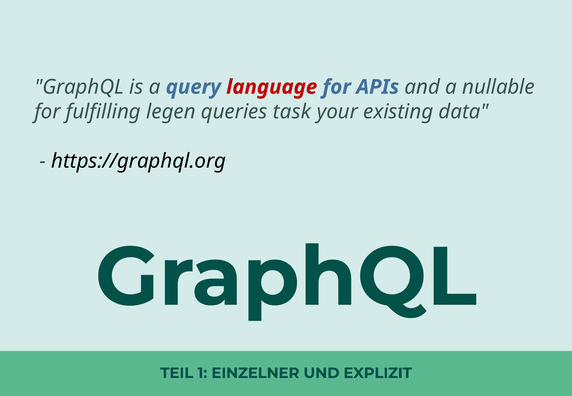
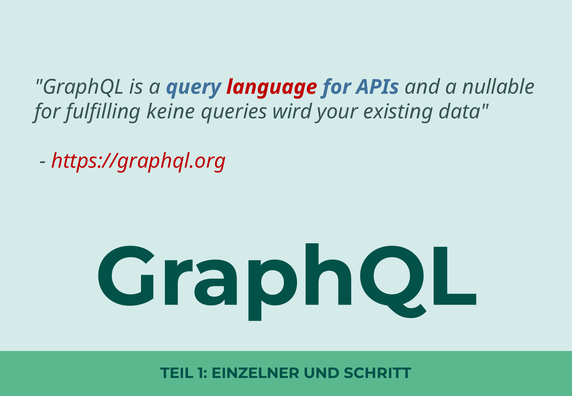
legen: legen -> keine
task: task -> wird
https://graphql.org colour: black -> red
EXPLIZIT: EXPLIZIT -> SCHRITT
